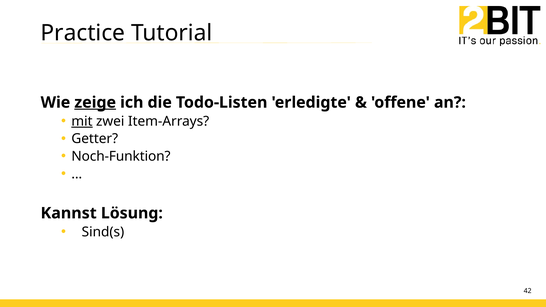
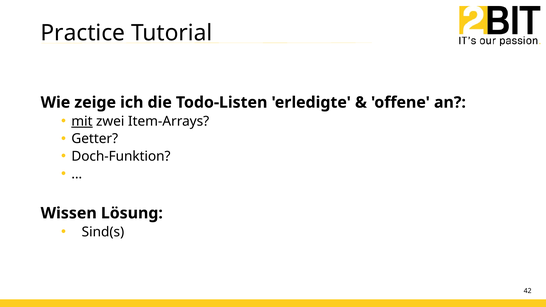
zeige underline: present -> none
Noch-Funktion: Noch-Funktion -> Doch-Funktion
Kannst: Kannst -> Wissen
